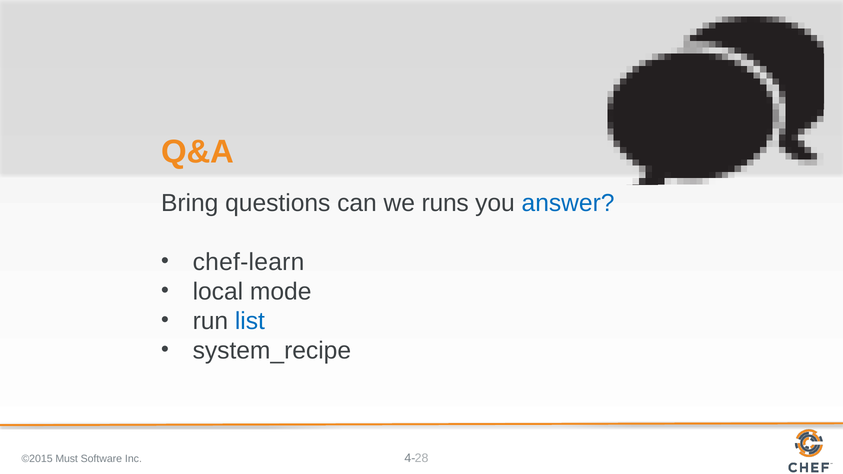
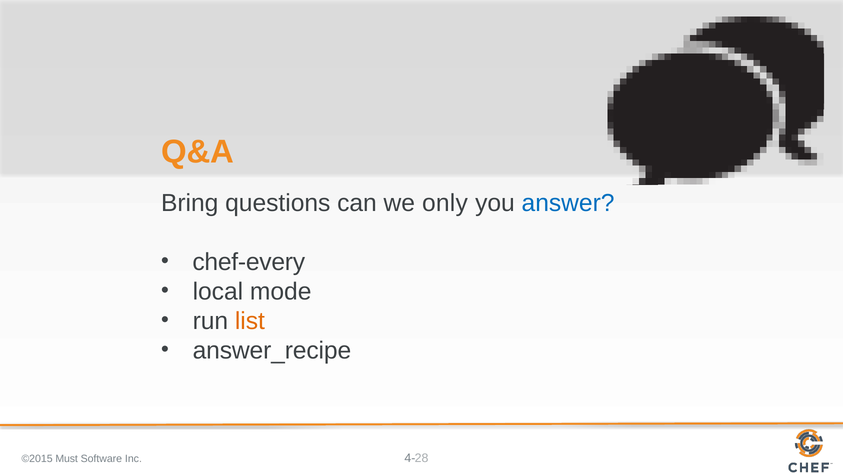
runs: runs -> only
chef-learn: chef-learn -> chef-every
list colour: blue -> orange
system_recipe: system_recipe -> answer_recipe
